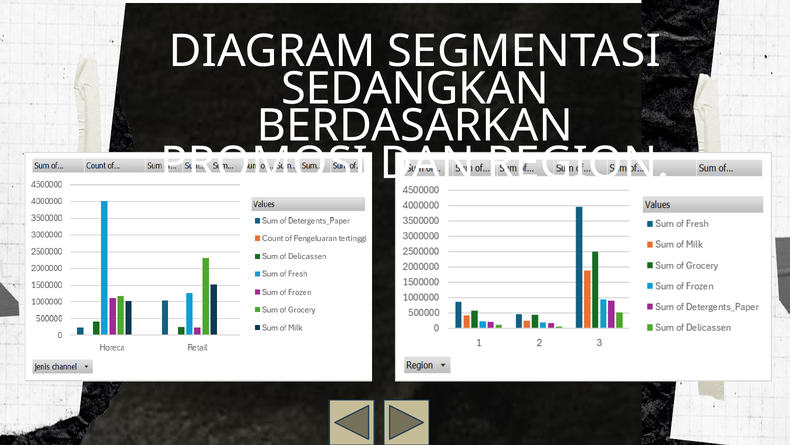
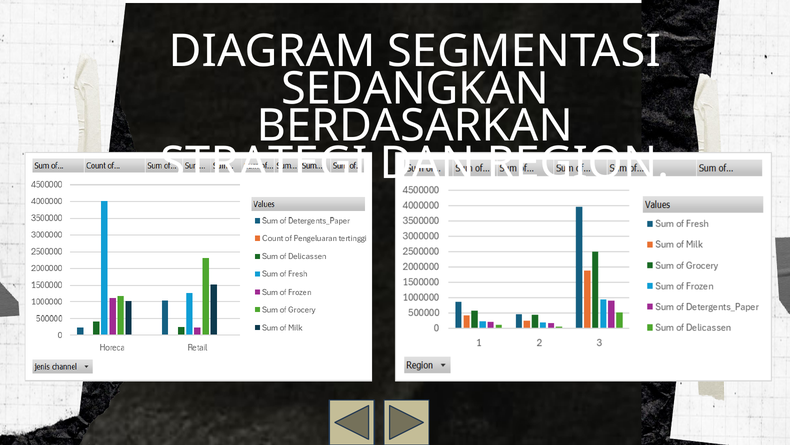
PROMOSI: PROMOSI -> STRATEGI
